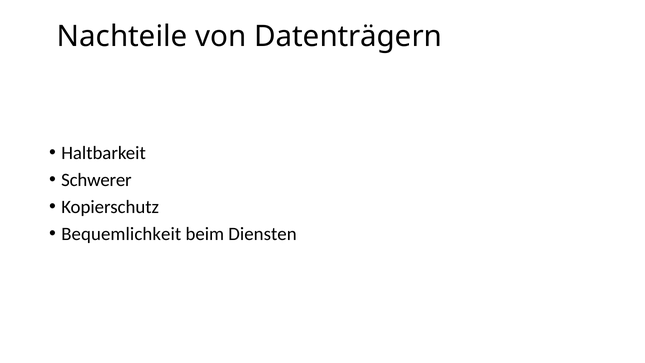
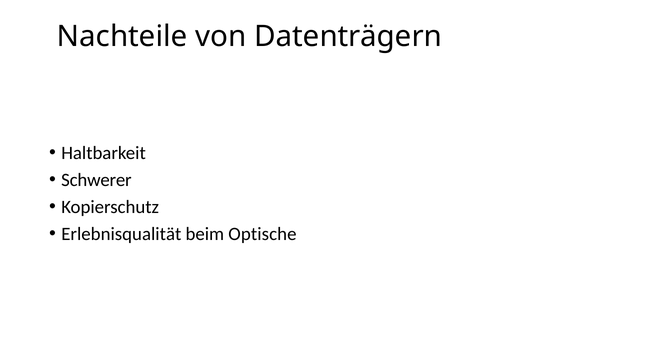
Bequemlichkeit: Bequemlichkeit -> Erlebnisqualität
Diensten: Diensten -> Optische
